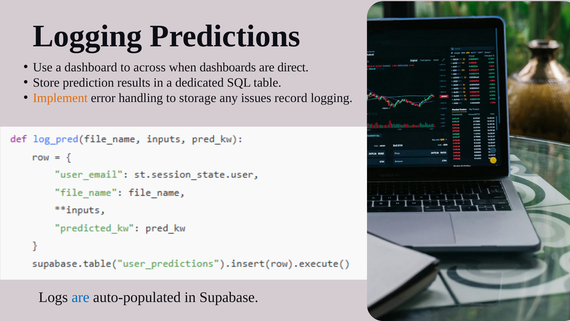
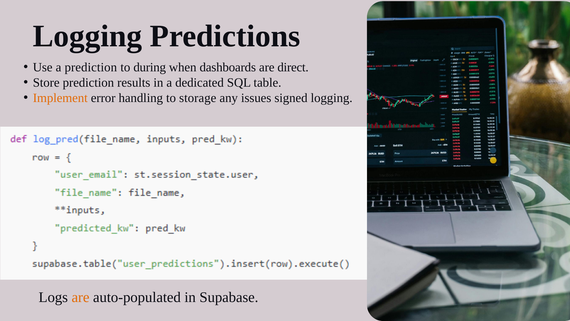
a dashboard: dashboard -> prediction
across: across -> during
record: record -> signed
are at (81, 297) colour: blue -> orange
